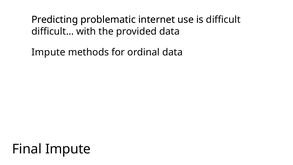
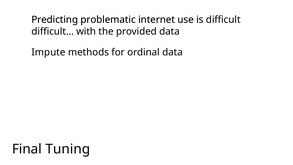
Final Impute: Impute -> Tuning
